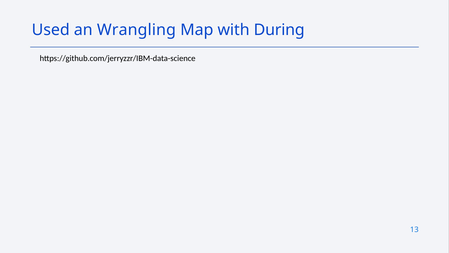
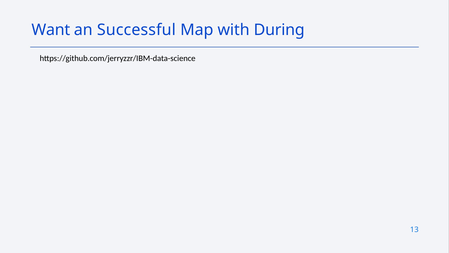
Used: Used -> Want
Wrangling: Wrangling -> Successful
